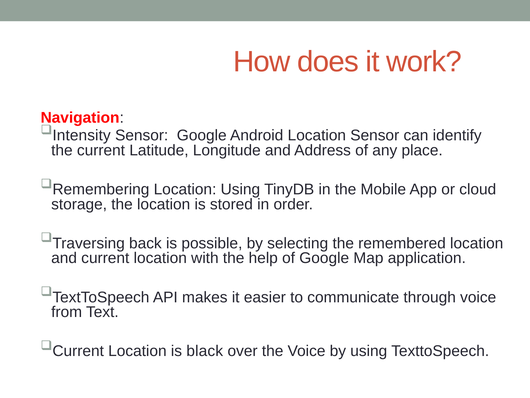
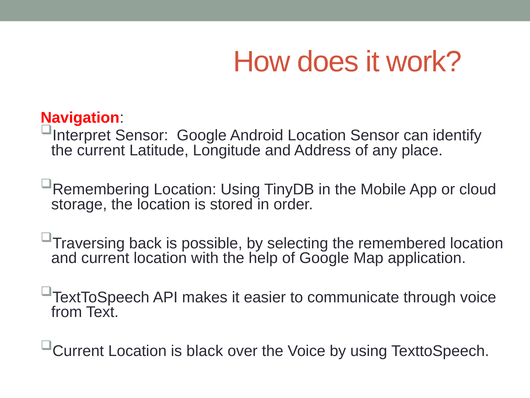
Intensity: Intensity -> Interpret
